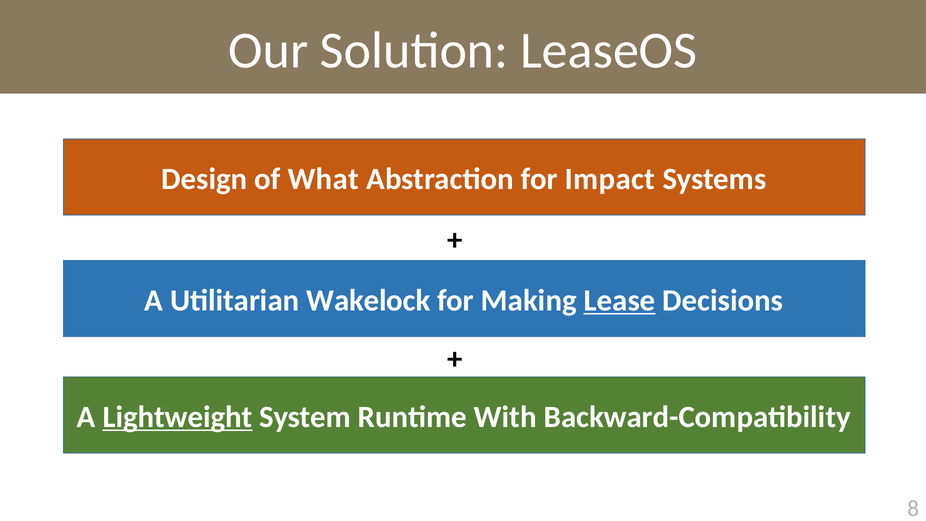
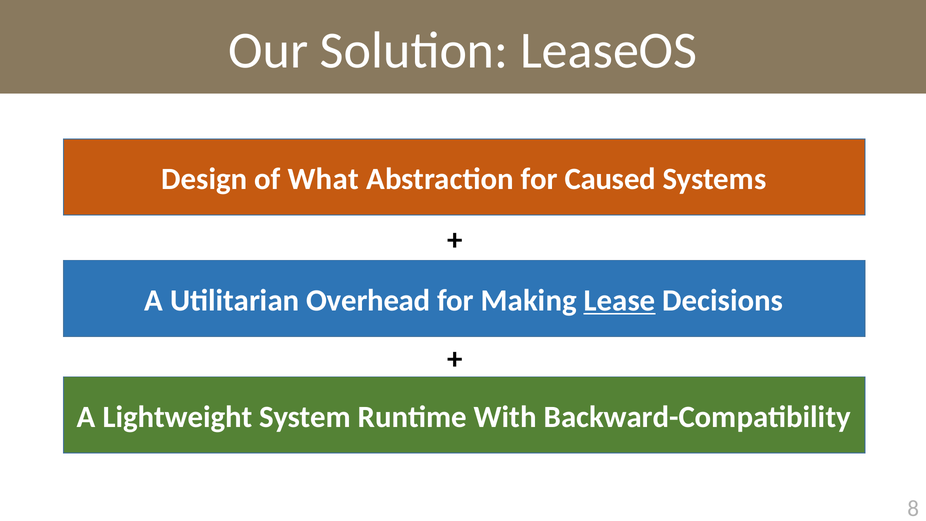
Impact: Impact -> Caused
Wakelock: Wakelock -> Overhead
Lightweight underline: present -> none
